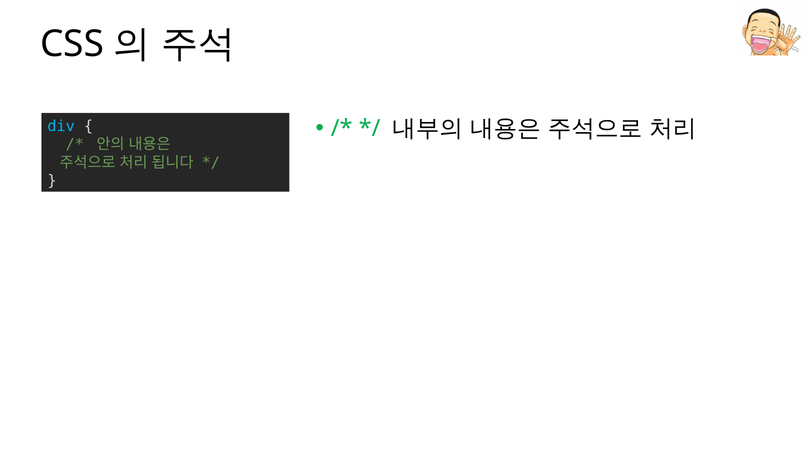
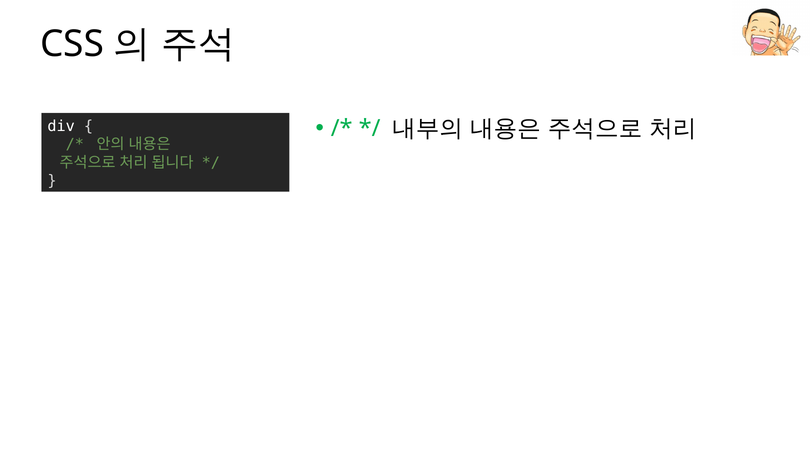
div colour: light blue -> white
